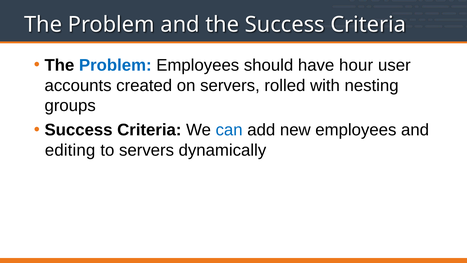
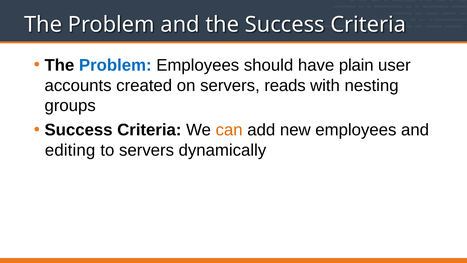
hour: hour -> plain
rolled: rolled -> reads
can colour: blue -> orange
